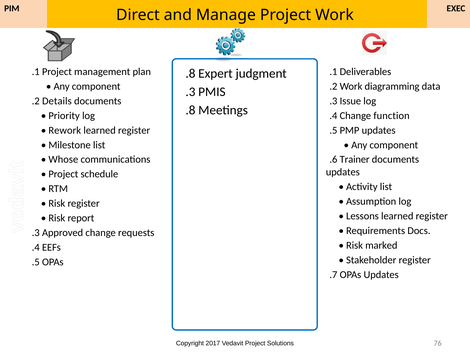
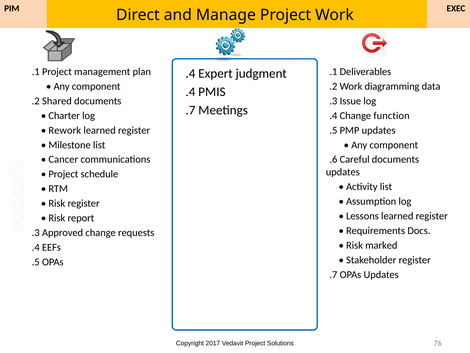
.8 at (190, 73): .8 -> .4
.3 at (190, 92): .3 -> .4
Details: Details -> Shared
.8 at (190, 110): .8 -> .7
Priority: Priority -> Charter
Whose: Whose -> Cancer
Trainer: Trainer -> Careful
